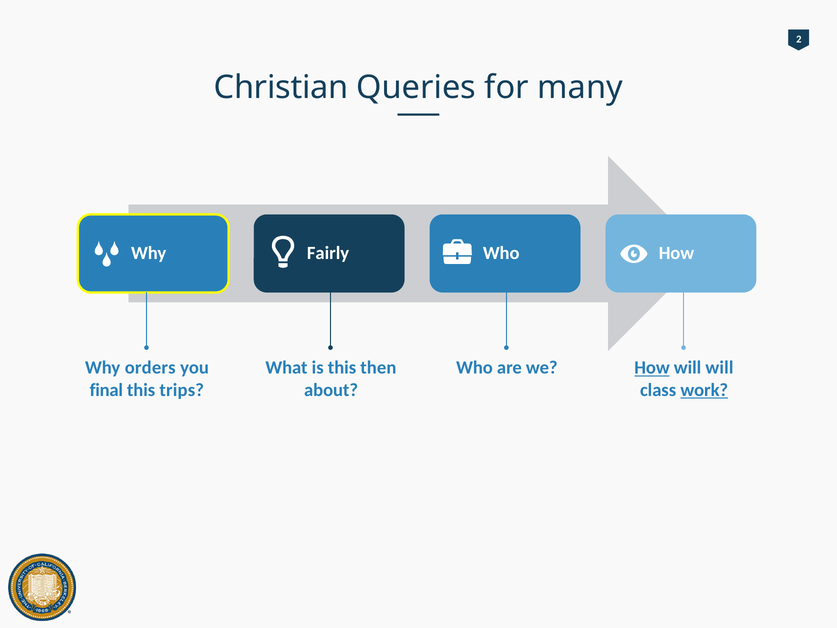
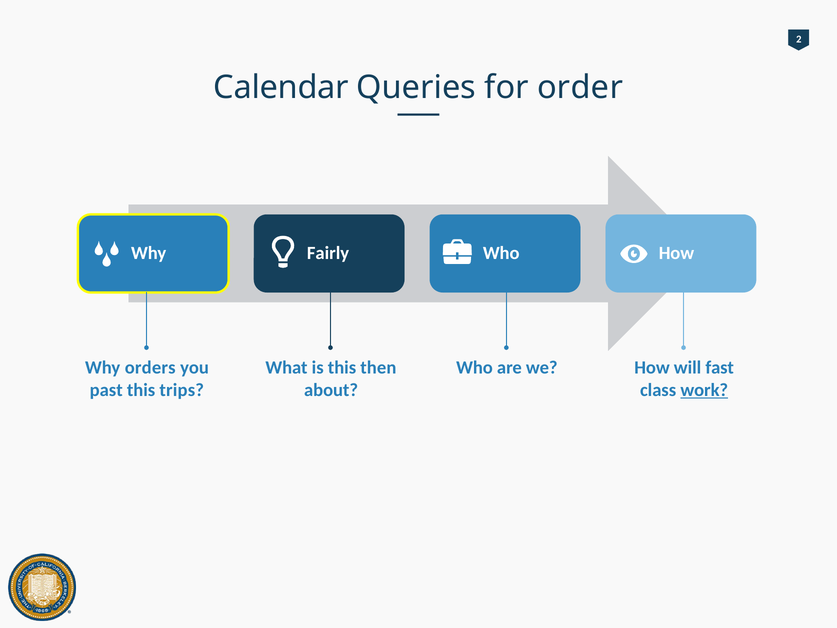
Christian: Christian -> Calendar
many: many -> order
How at (652, 368) underline: present -> none
will will: will -> fast
final: final -> past
